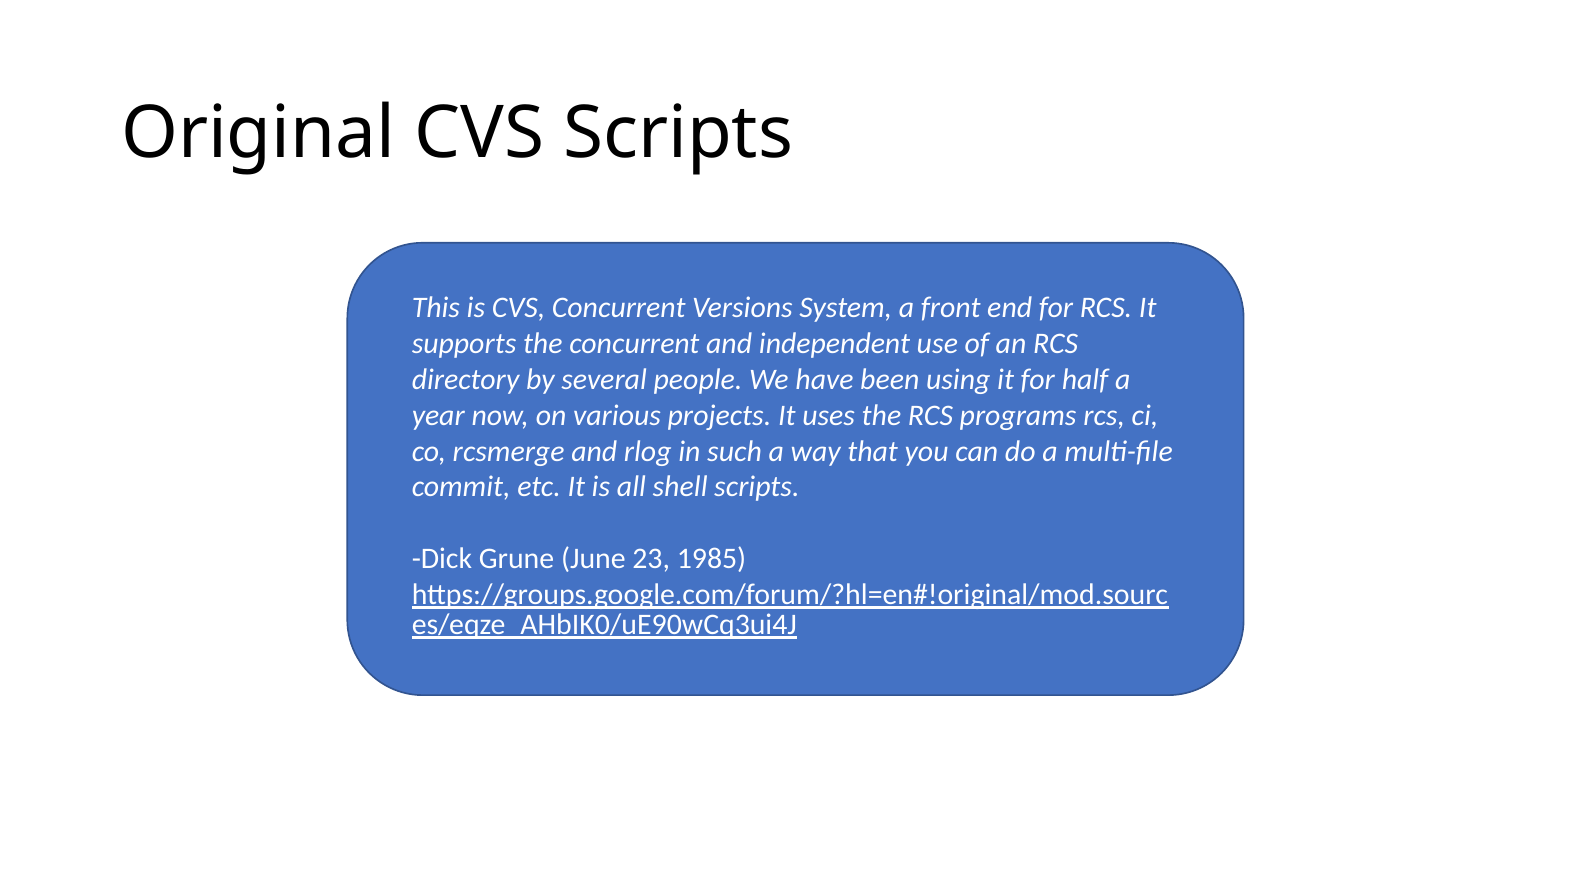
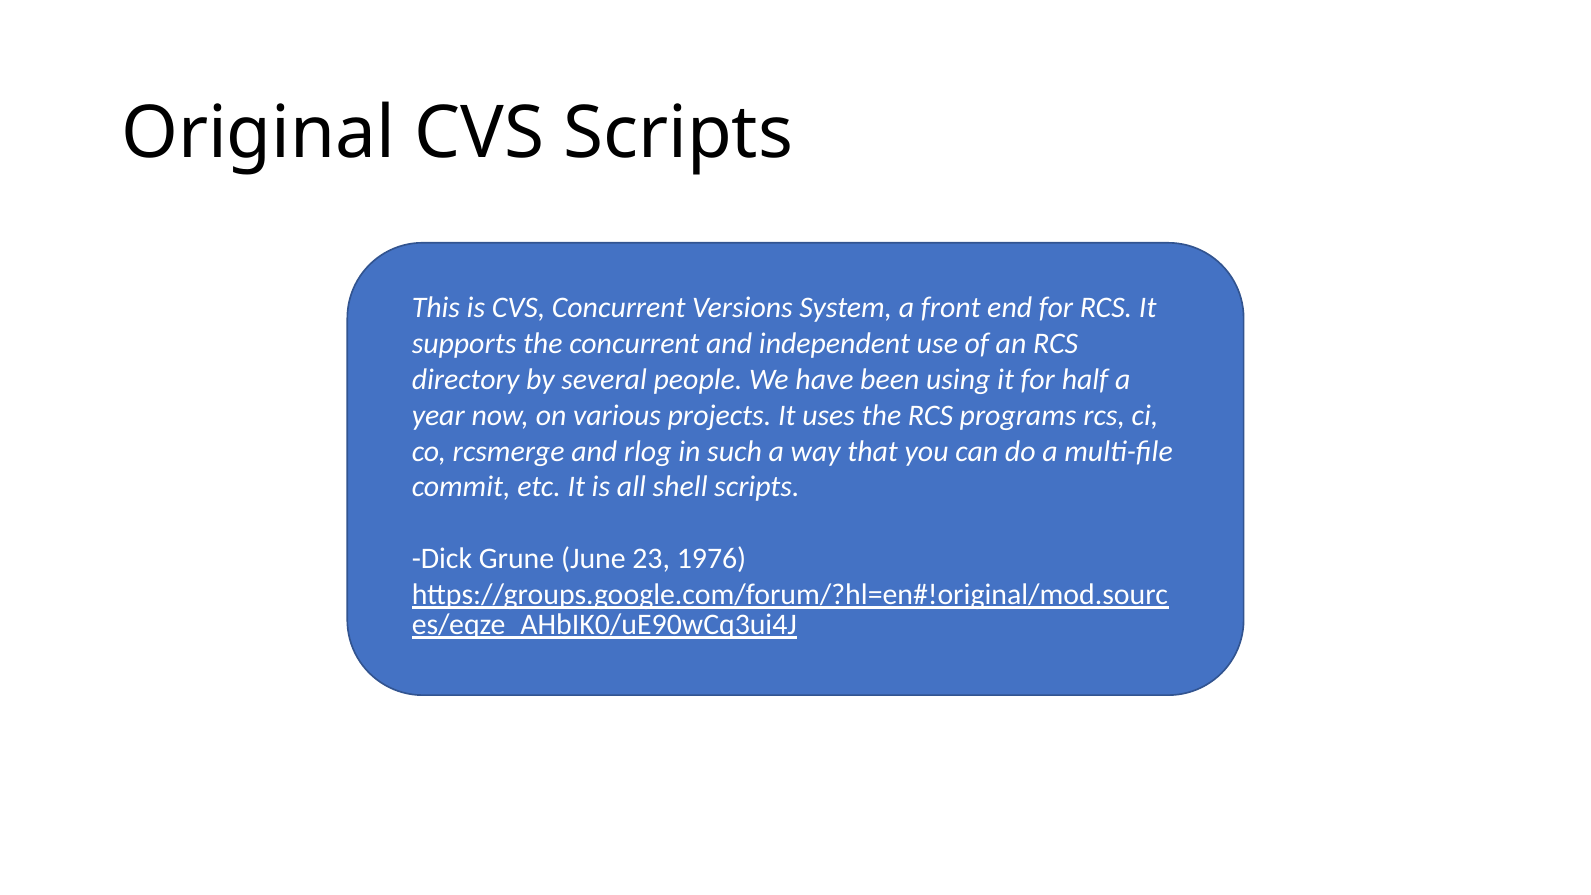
1985: 1985 -> 1976
